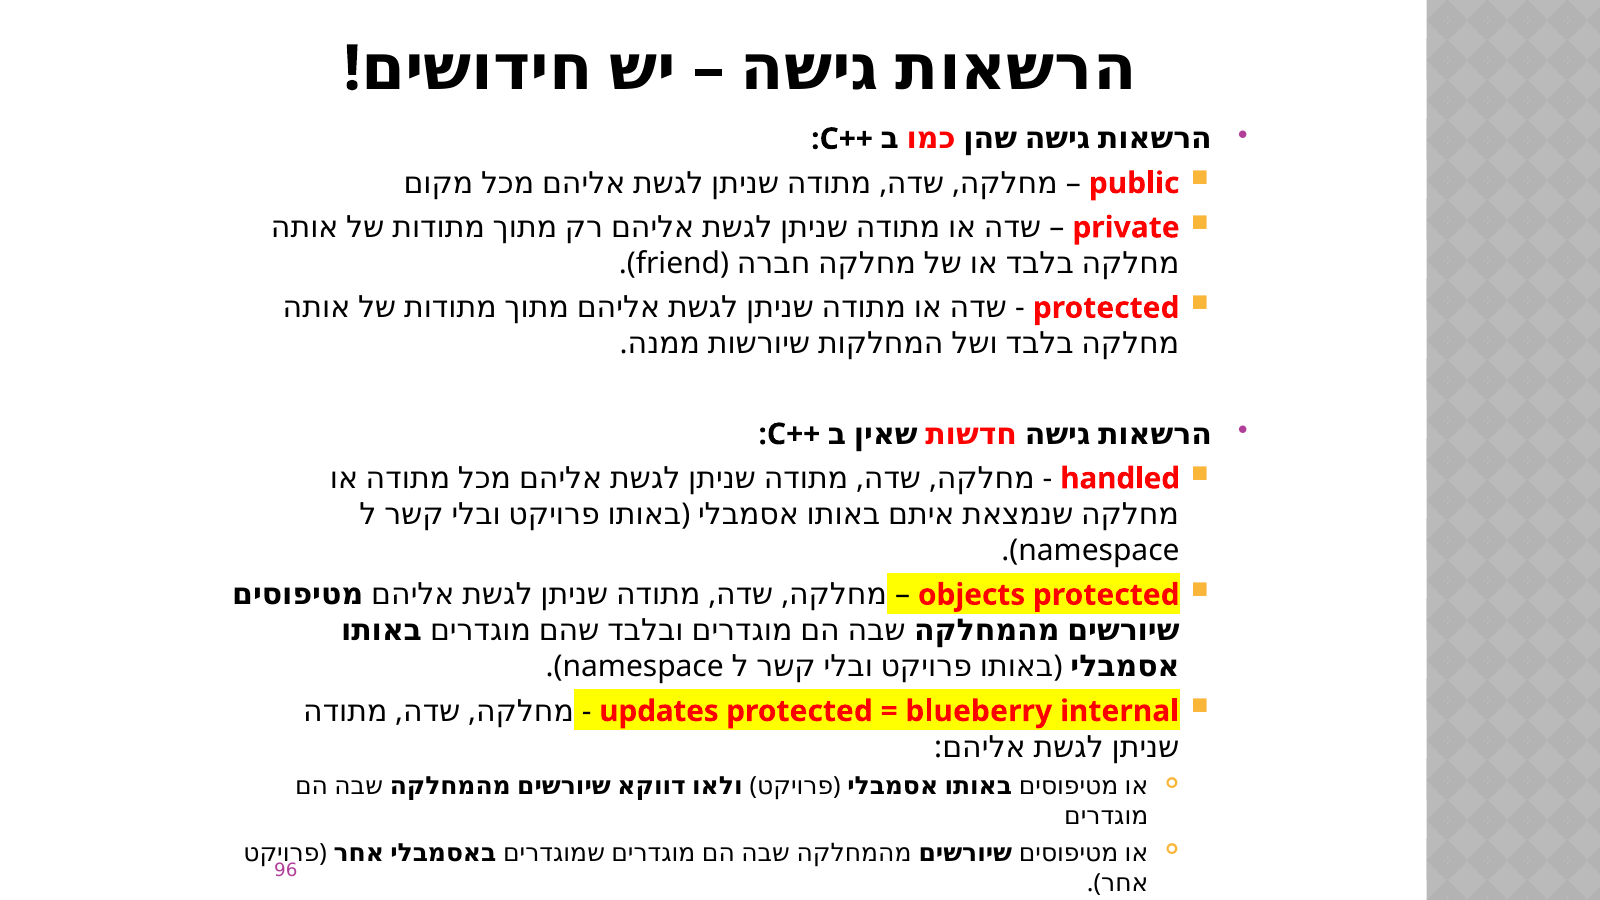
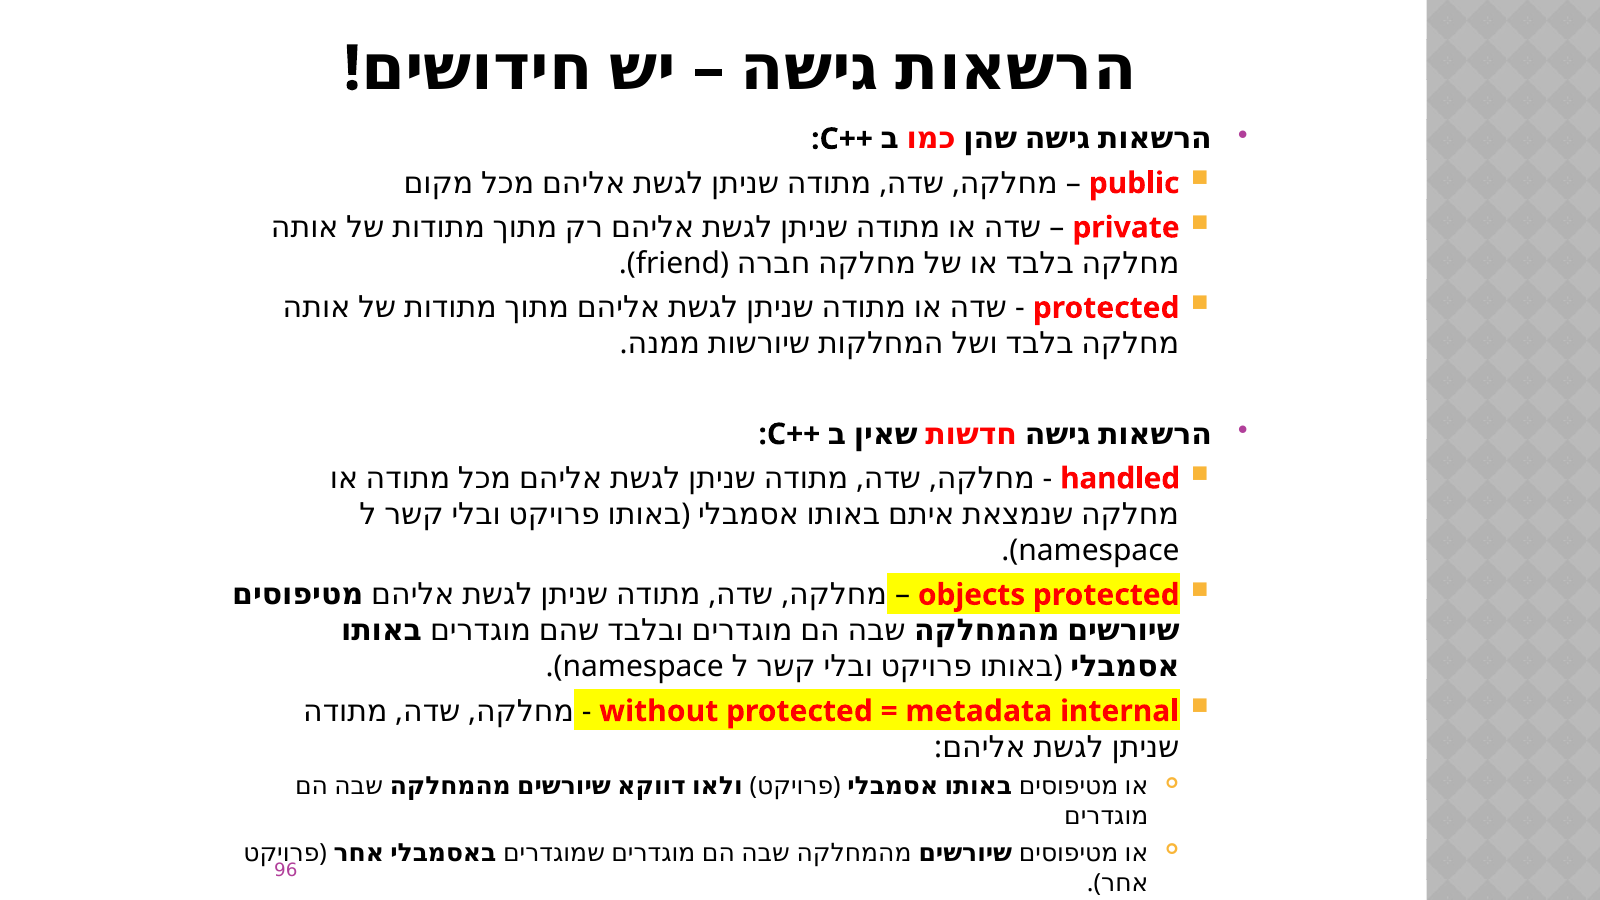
updates: updates -> without
blueberry: blueberry -> metadata
